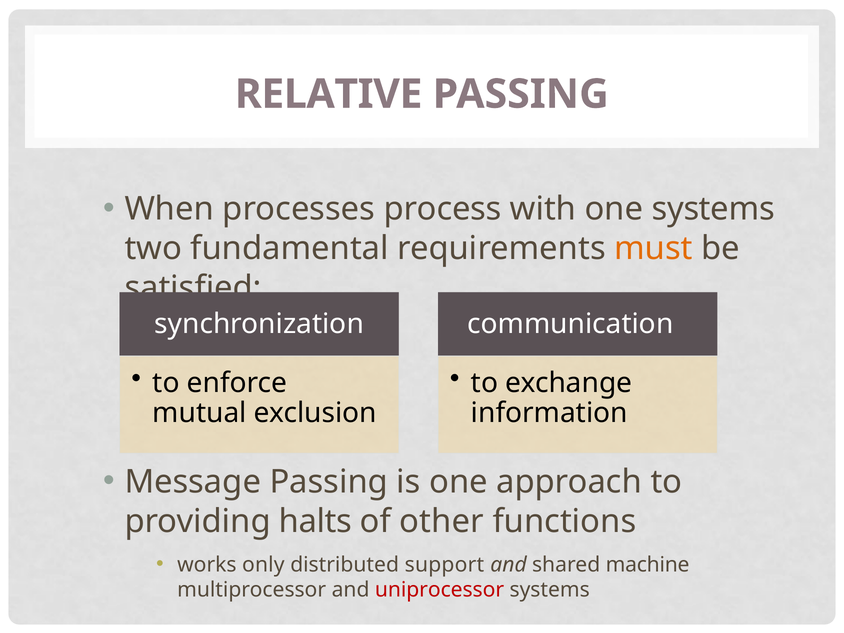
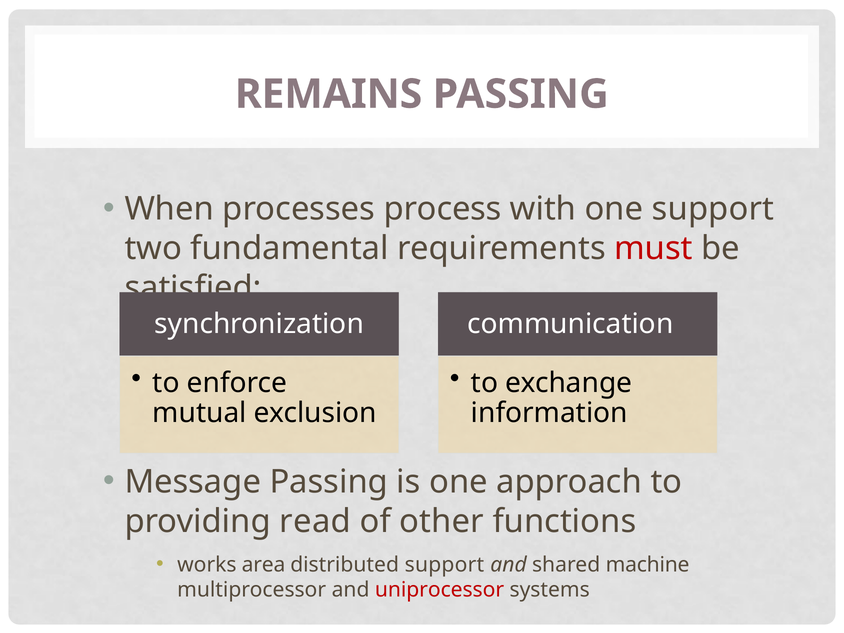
RELATIVE: RELATIVE -> REMAINS
one systems: systems -> support
must colour: orange -> red
halts: halts -> read
only: only -> area
